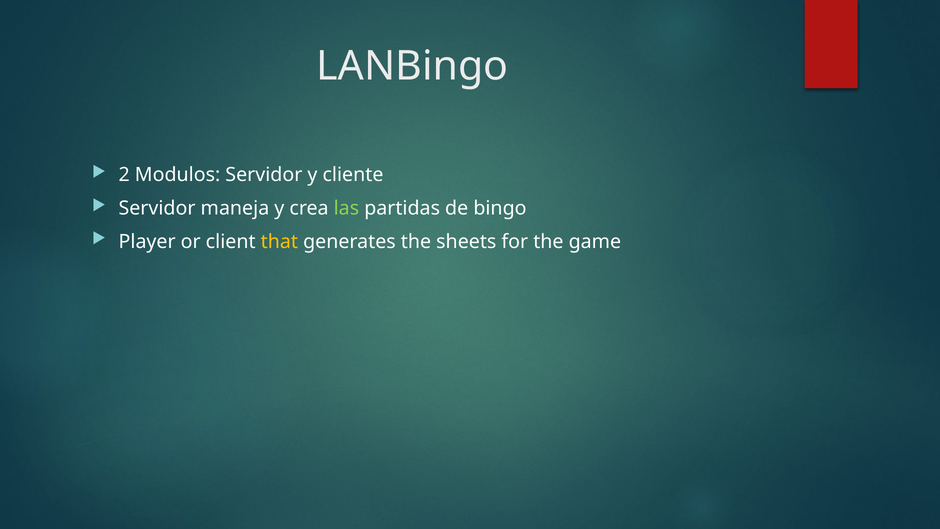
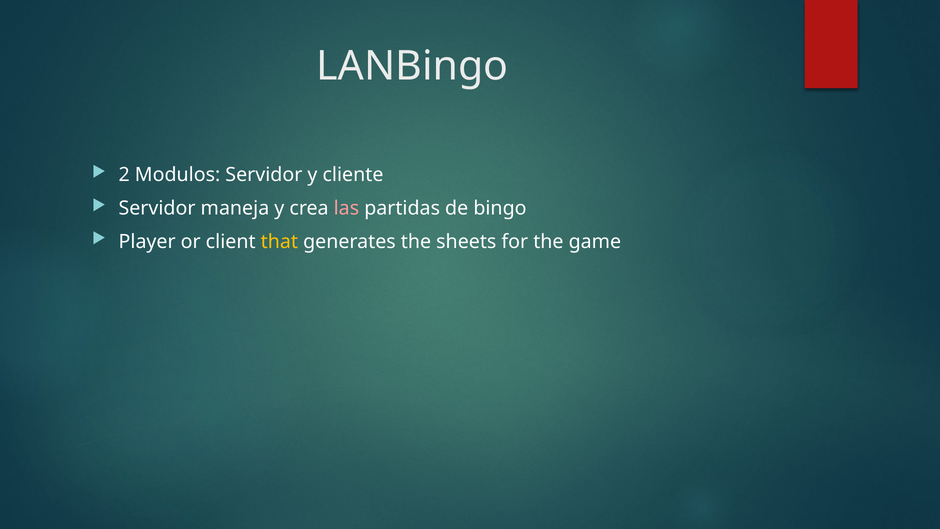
las colour: light green -> pink
